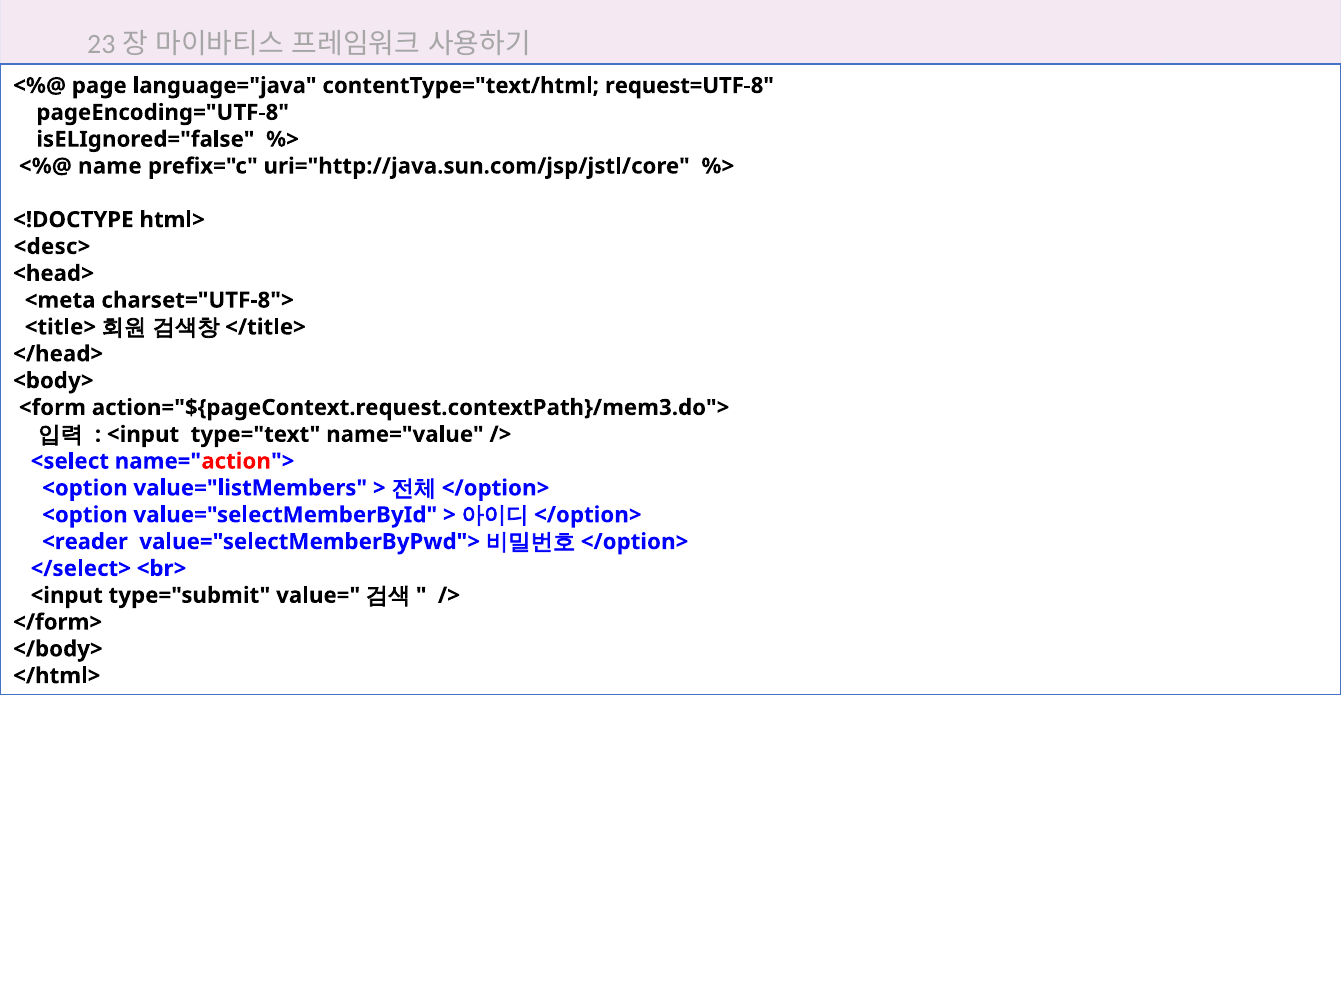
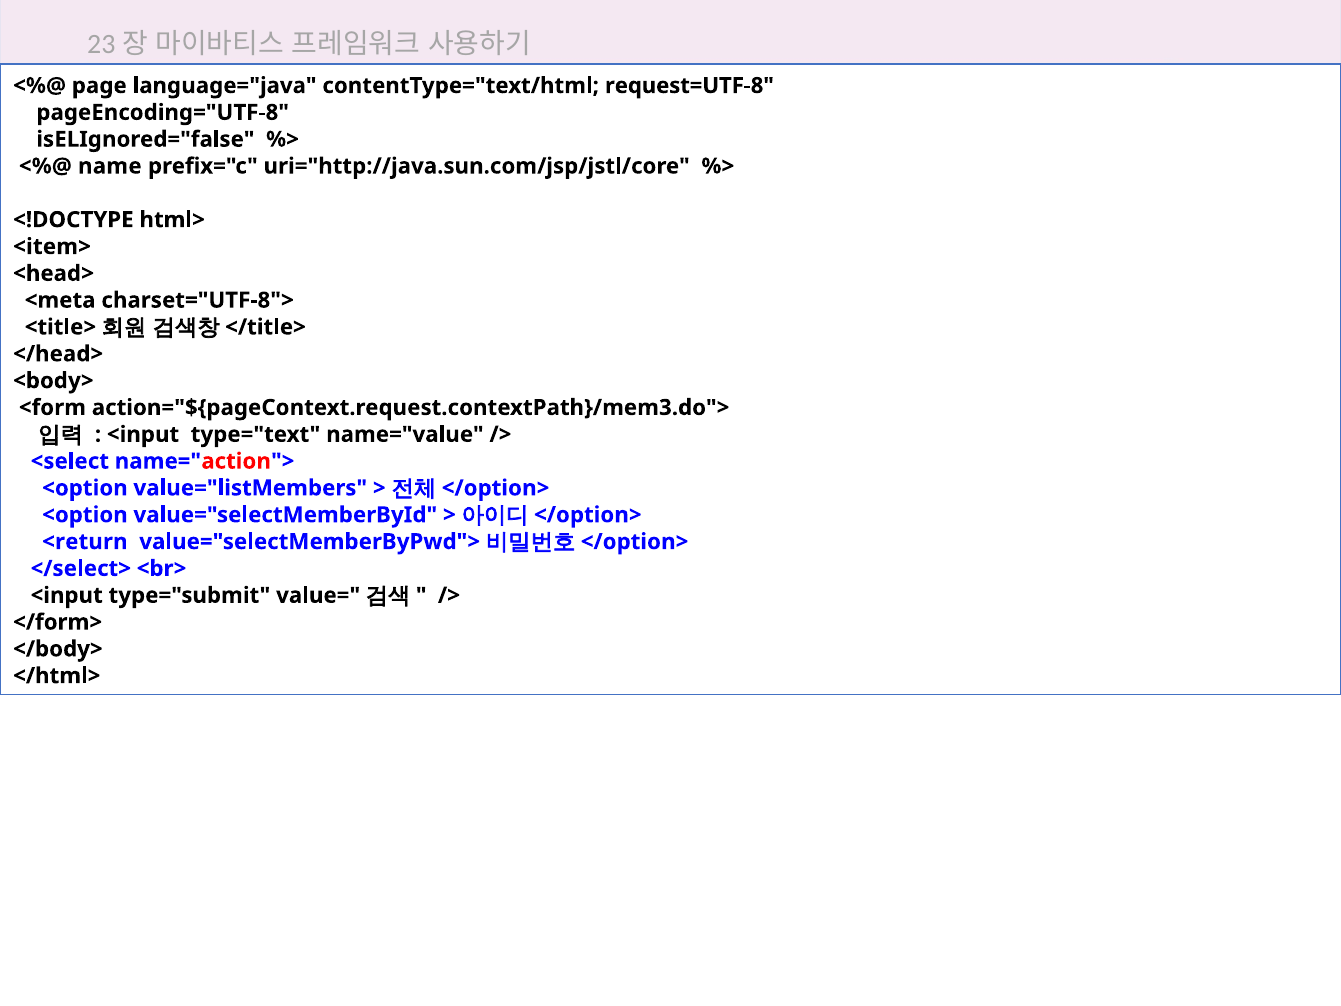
<desc>: <desc> -> <item>
<reader: <reader -> <return
